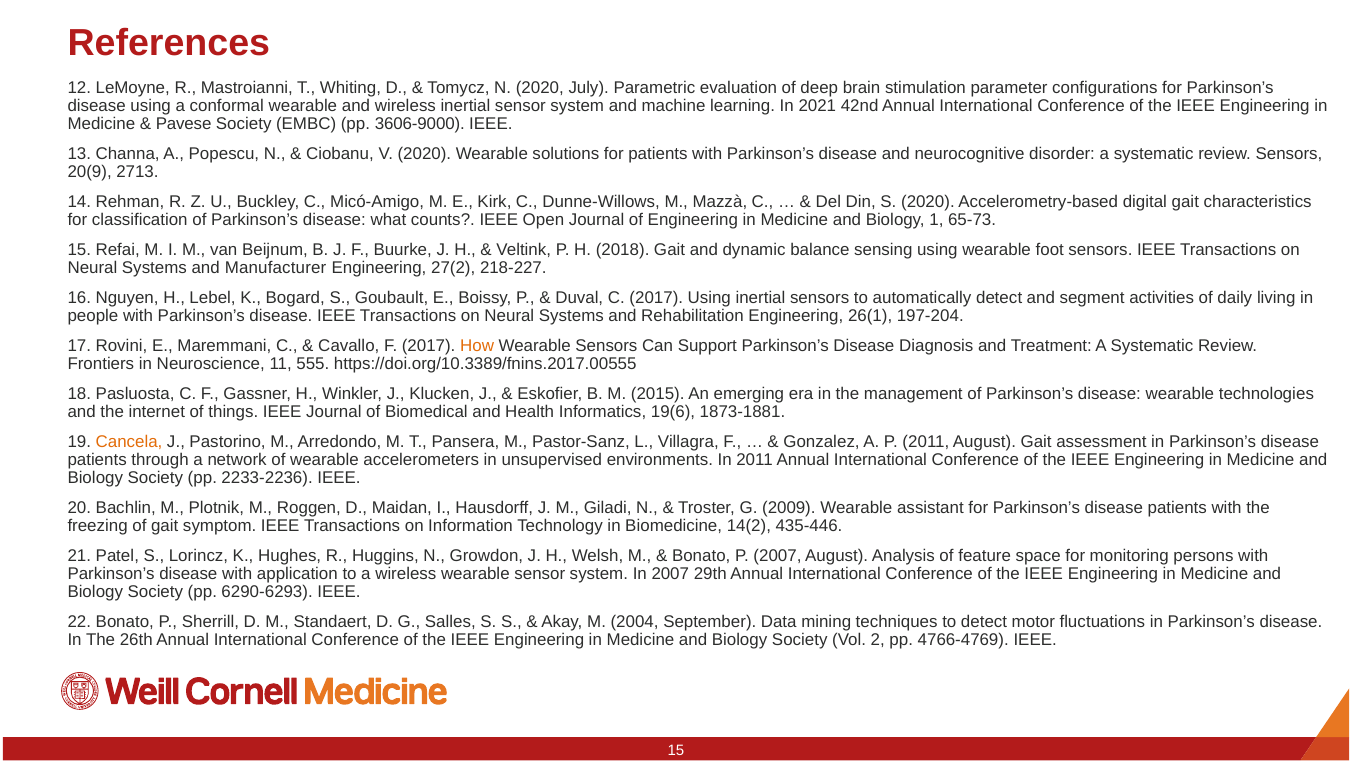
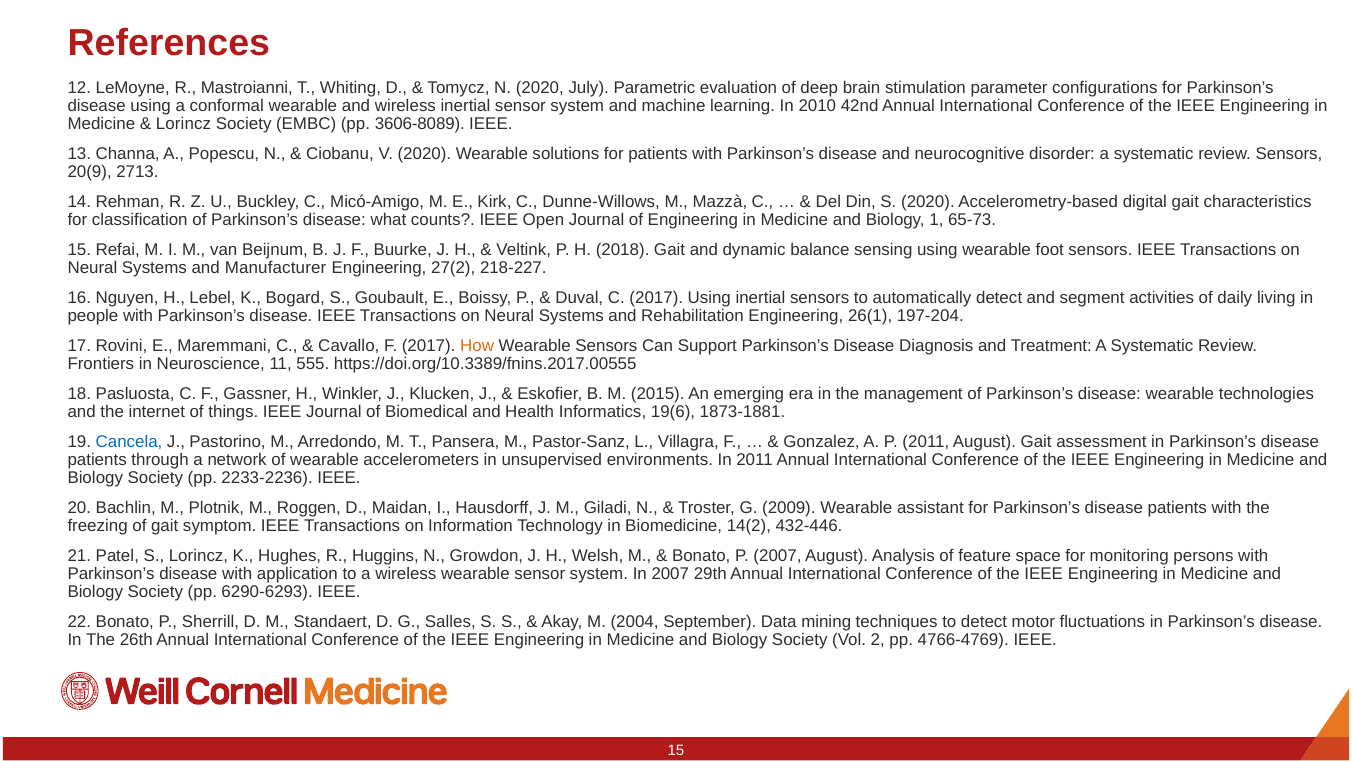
2021: 2021 -> 2010
Pavese at (184, 124): Pavese -> Lorincz
3606-9000: 3606-9000 -> 3606-8089
Cancela colour: orange -> blue
435-446: 435-446 -> 432-446
